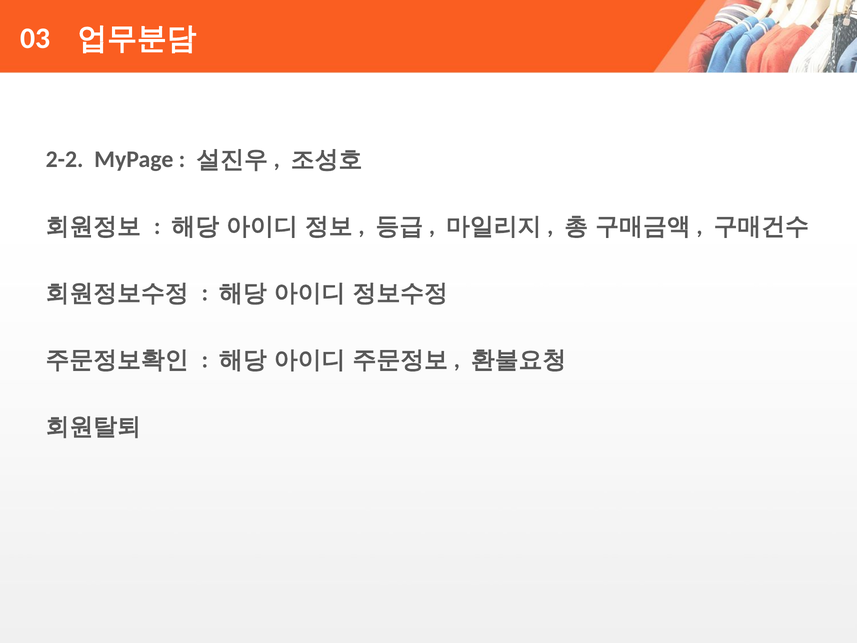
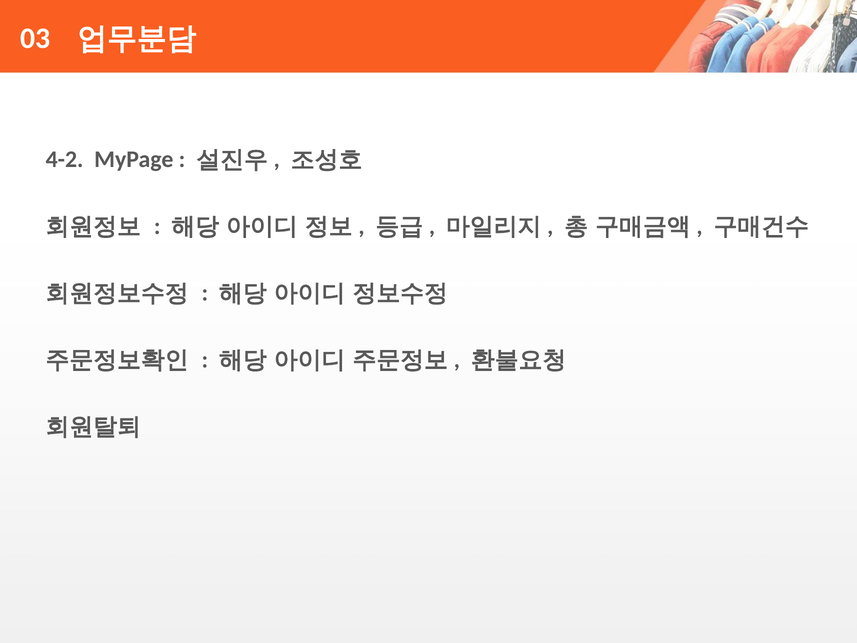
2-2: 2-2 -> 4-2
